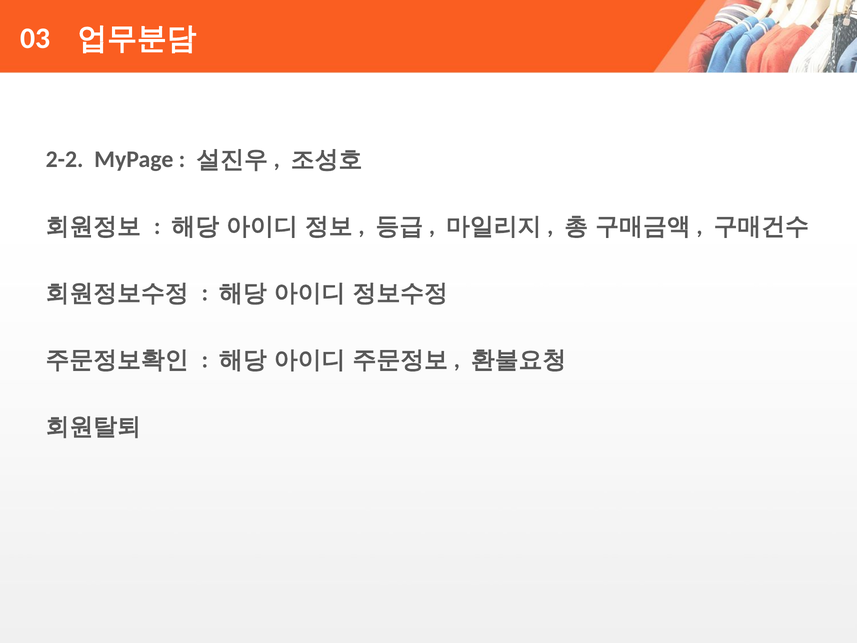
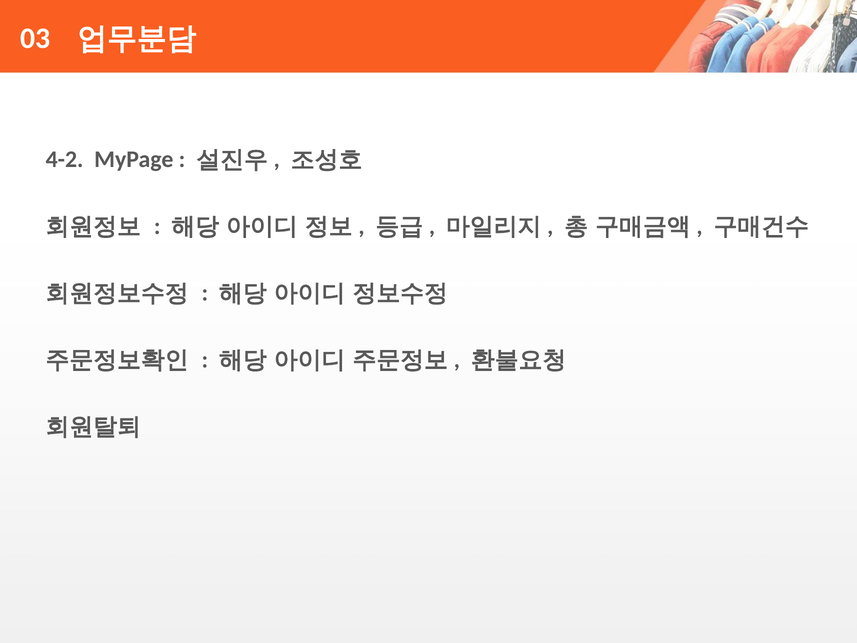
2-2: 2-2 -> 4-2
